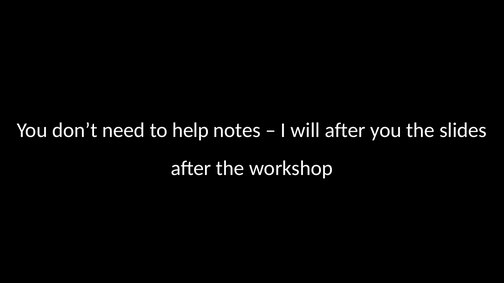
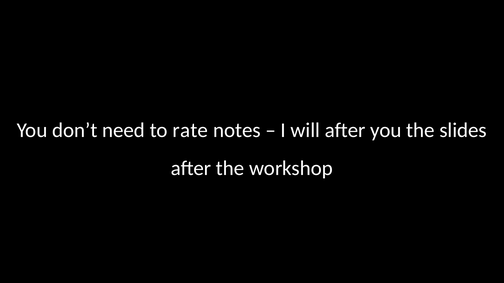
help: help -> rate
